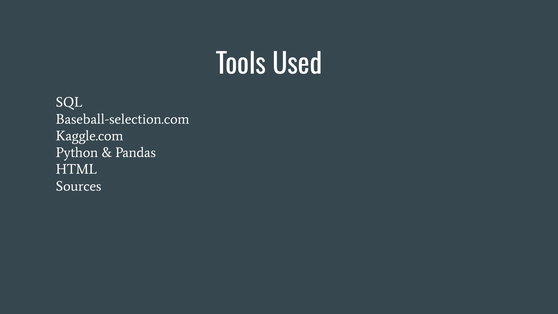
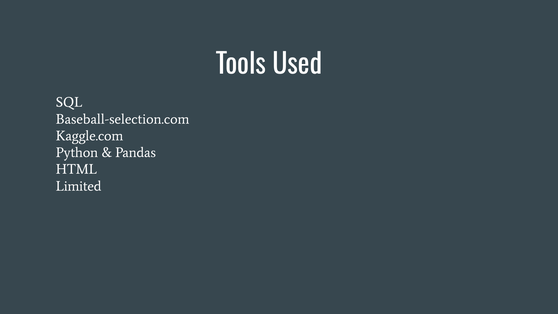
Sources: Sources -> Limited
